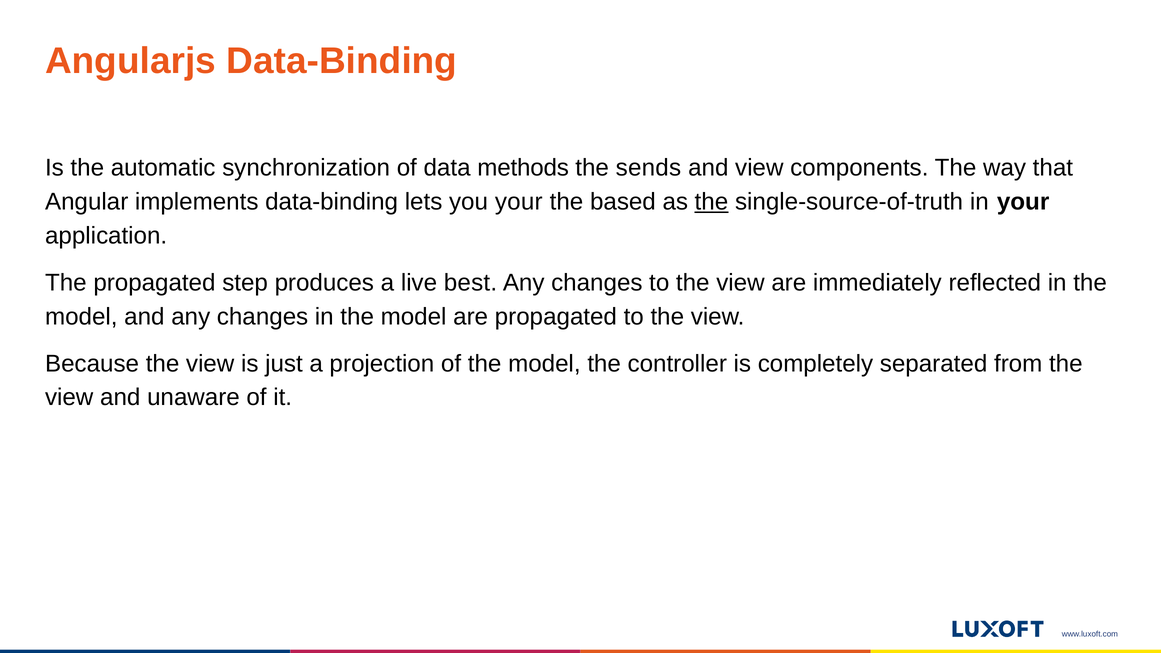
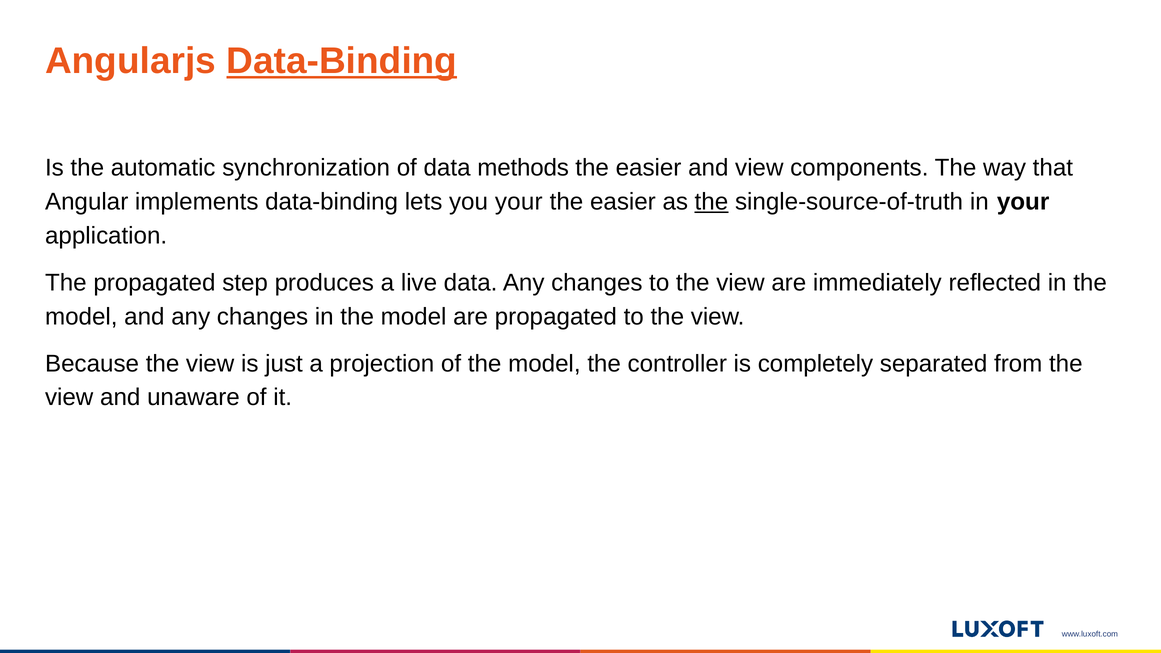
Data-Binding at (342, 61) underline: none -> present
sends at (648, 168): sends -> easier
based at (623, 202): based -> easier
live best: best -> data
